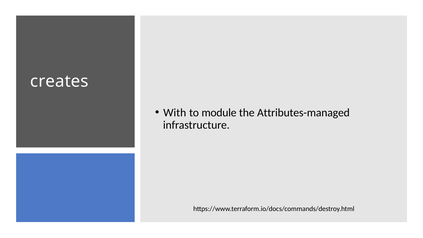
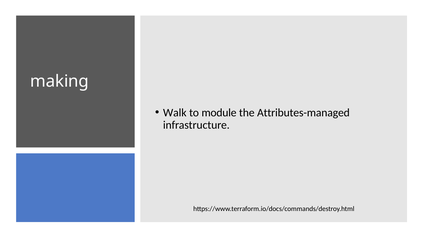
creates: creates -> making
With: With -> Walk
